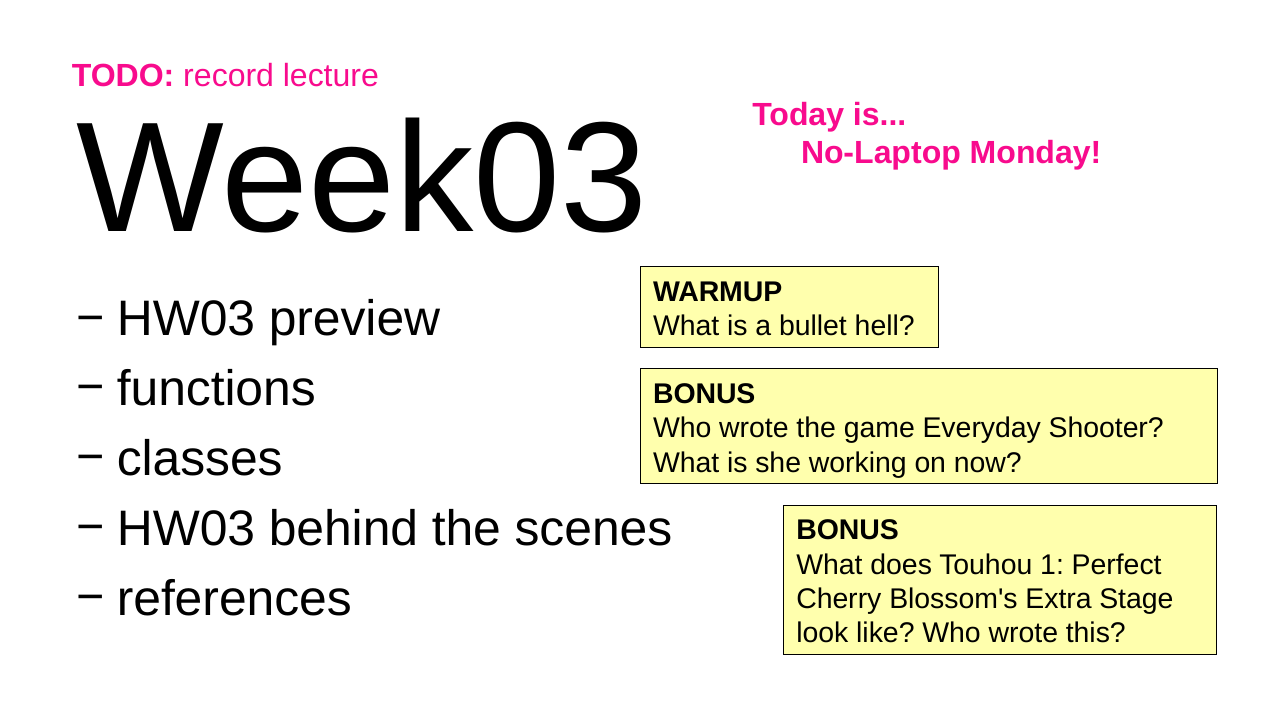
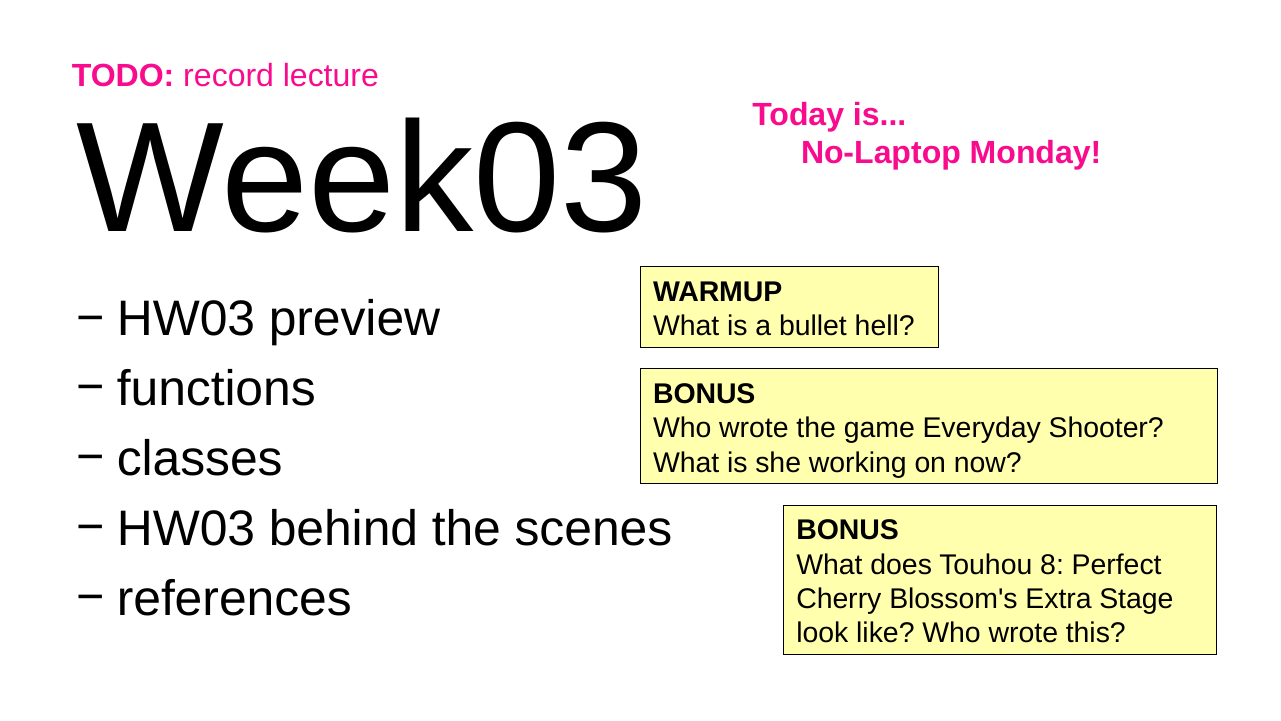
1: 1 -> 8
